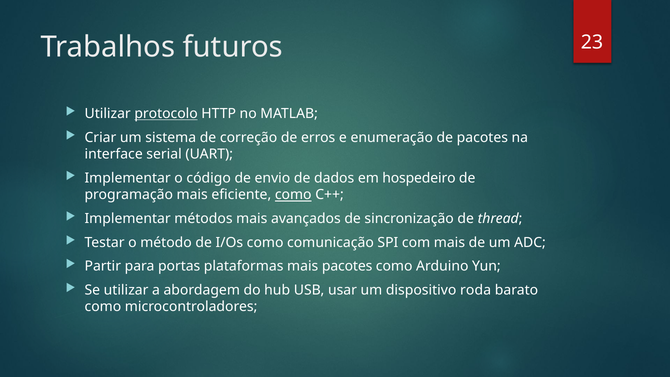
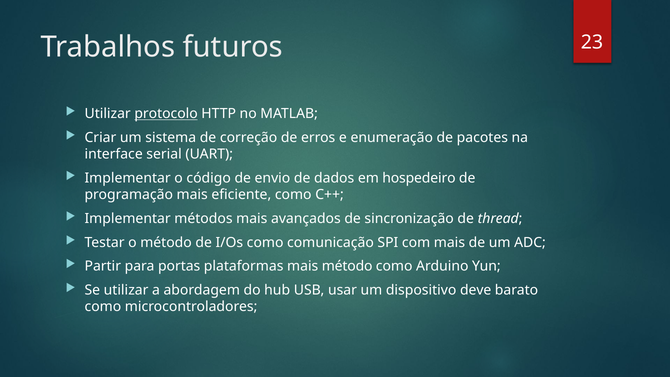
como at (293, 195) underline: present -> none
mais pacotes: pacotes -> método
roda: roda -> deve
